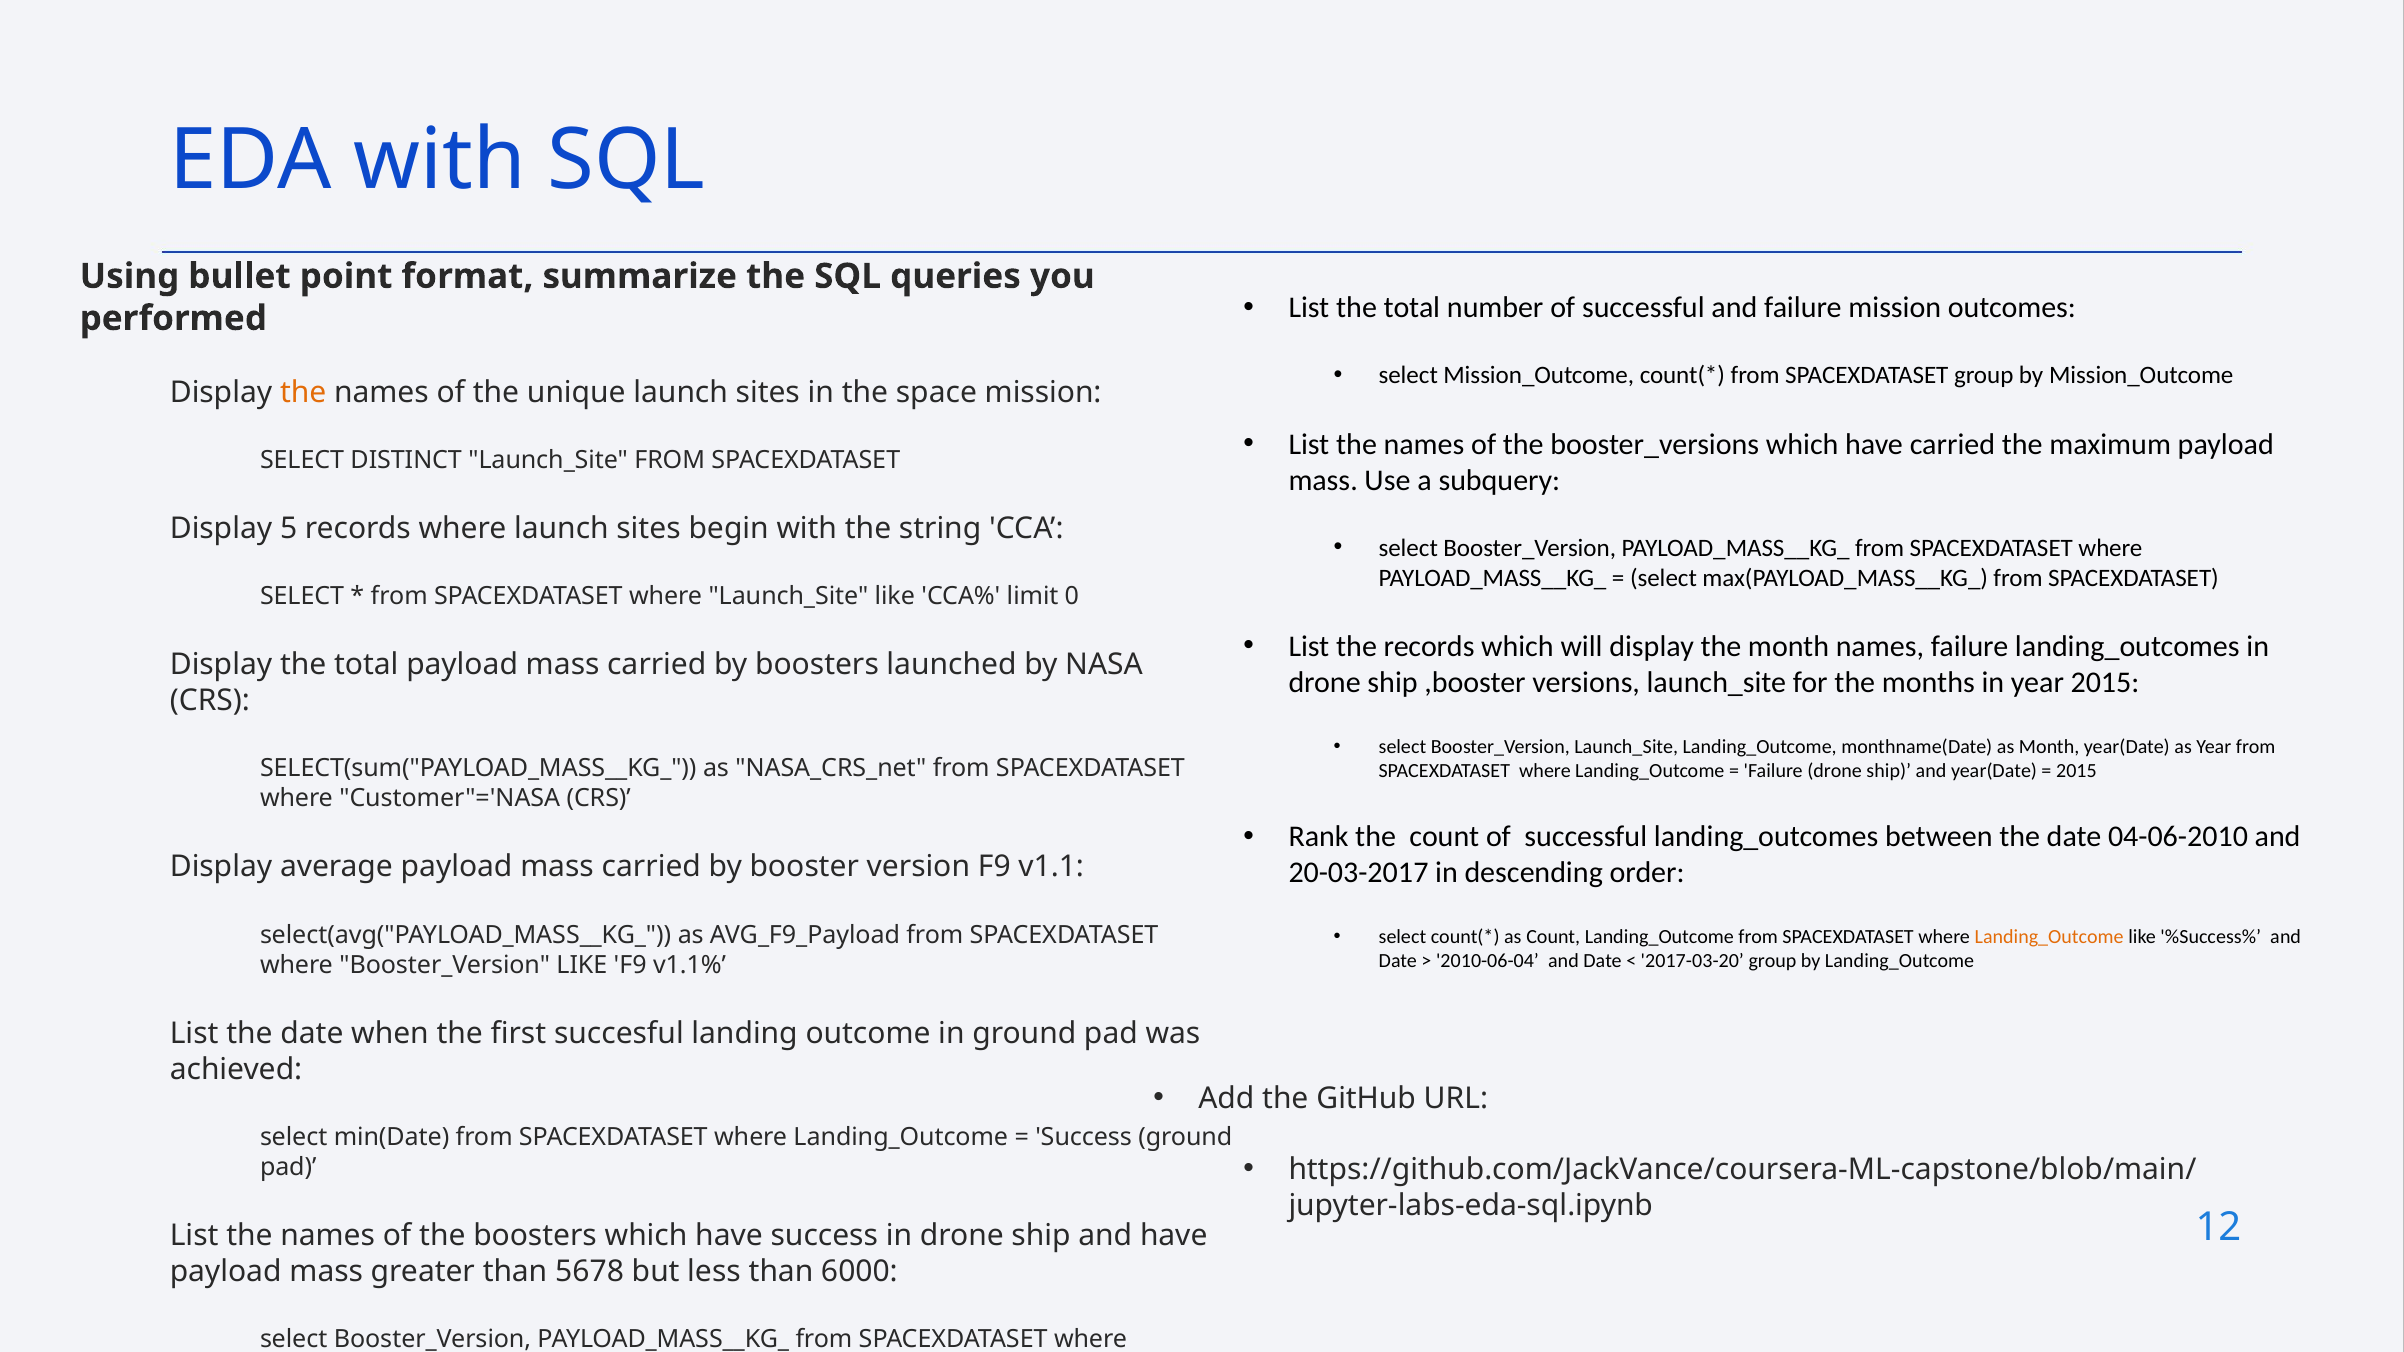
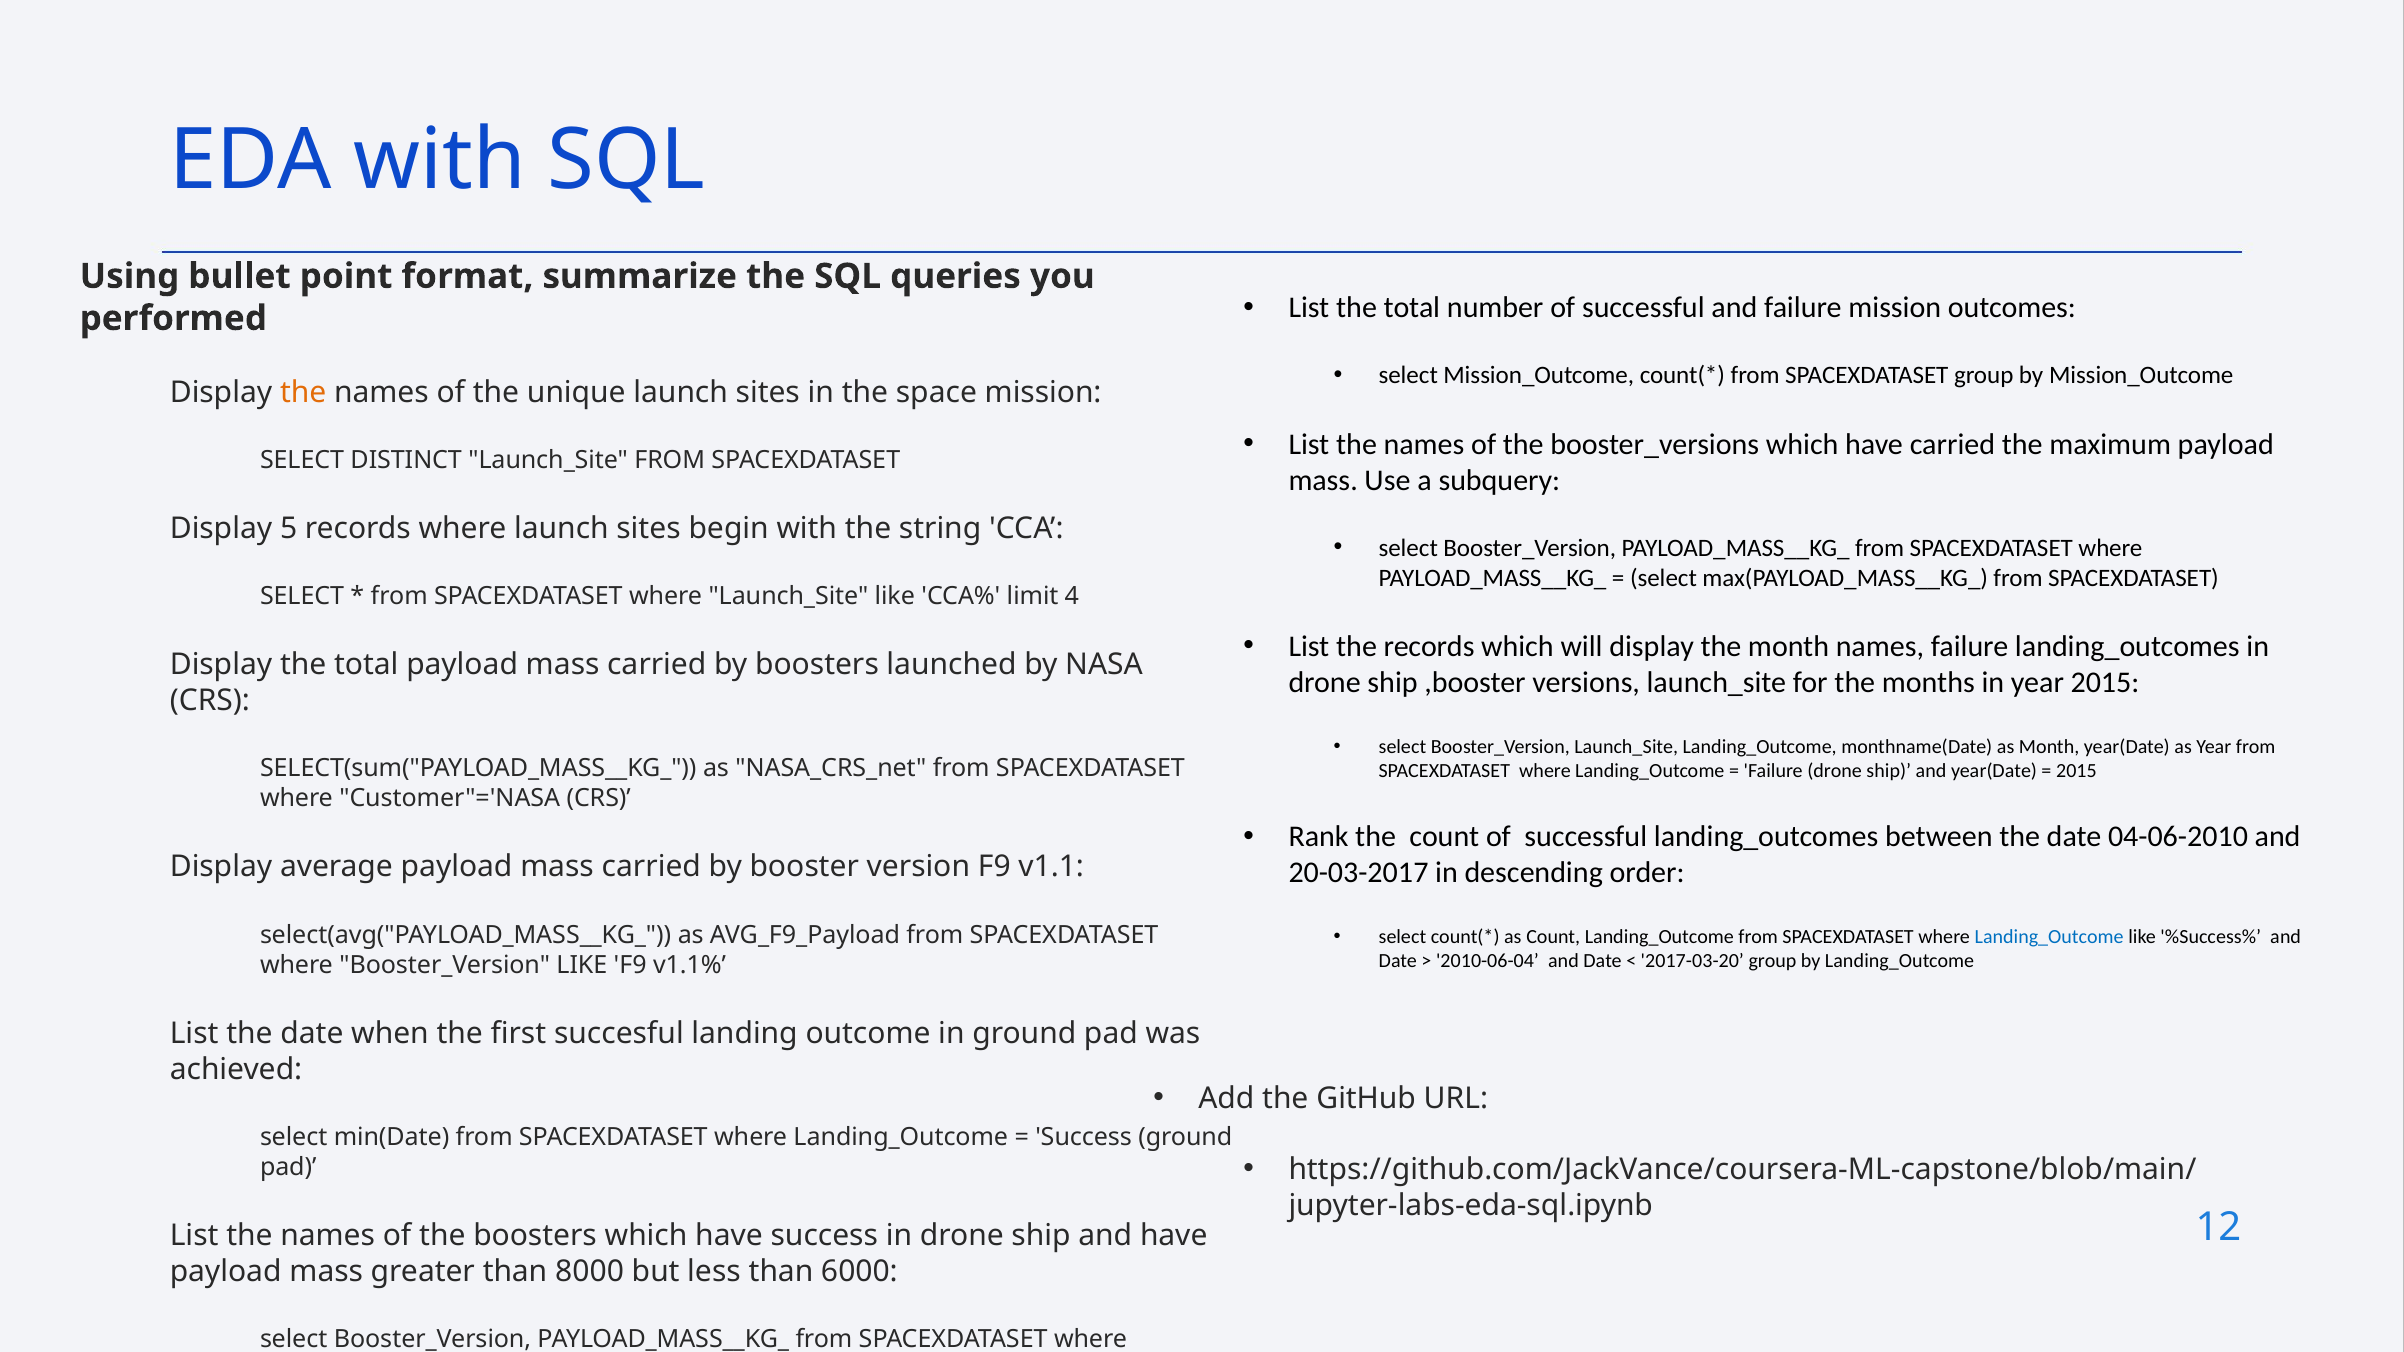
0: 0 -> 4
Landing_Outcome at (2049, 937) colour: orange -> blue
5678: 5678 -> 8000
